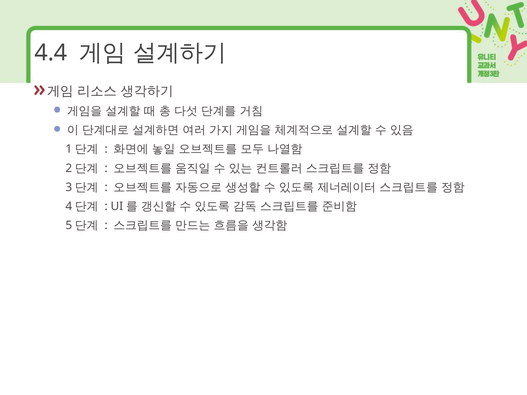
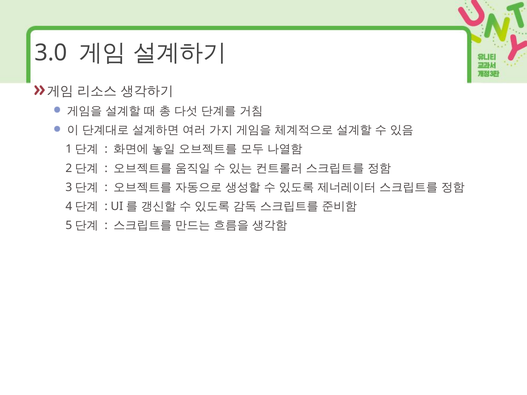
4.4: 4.4 -> 3.0
